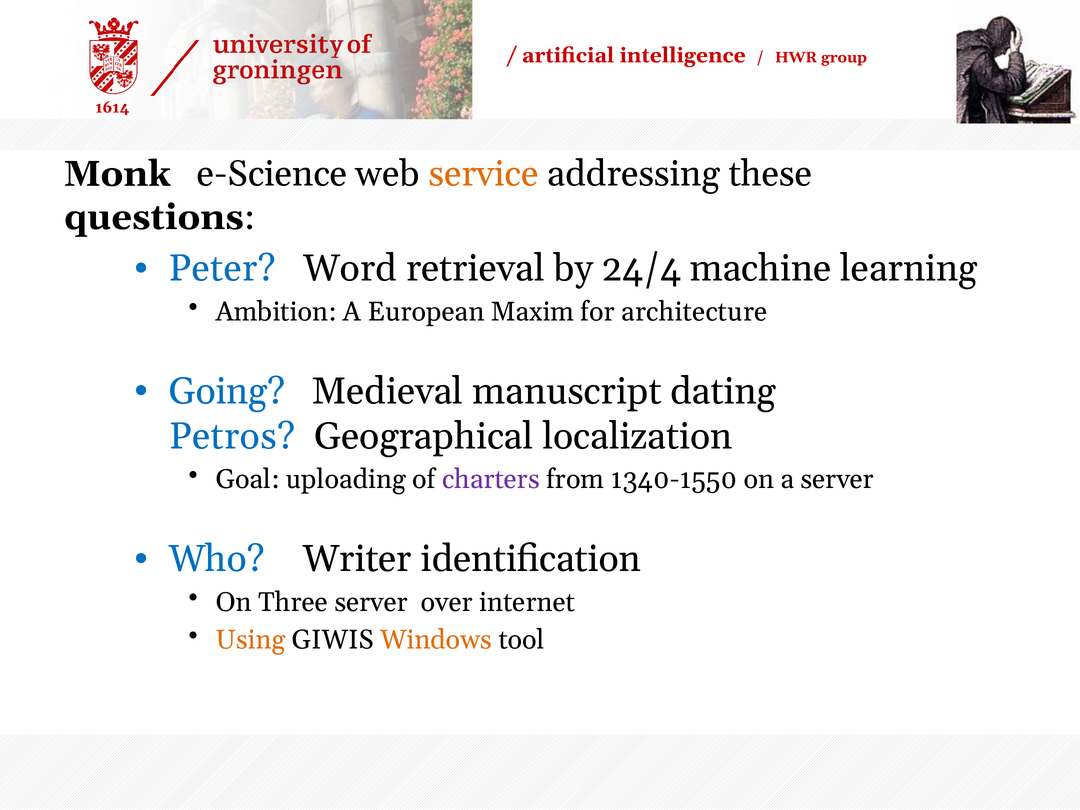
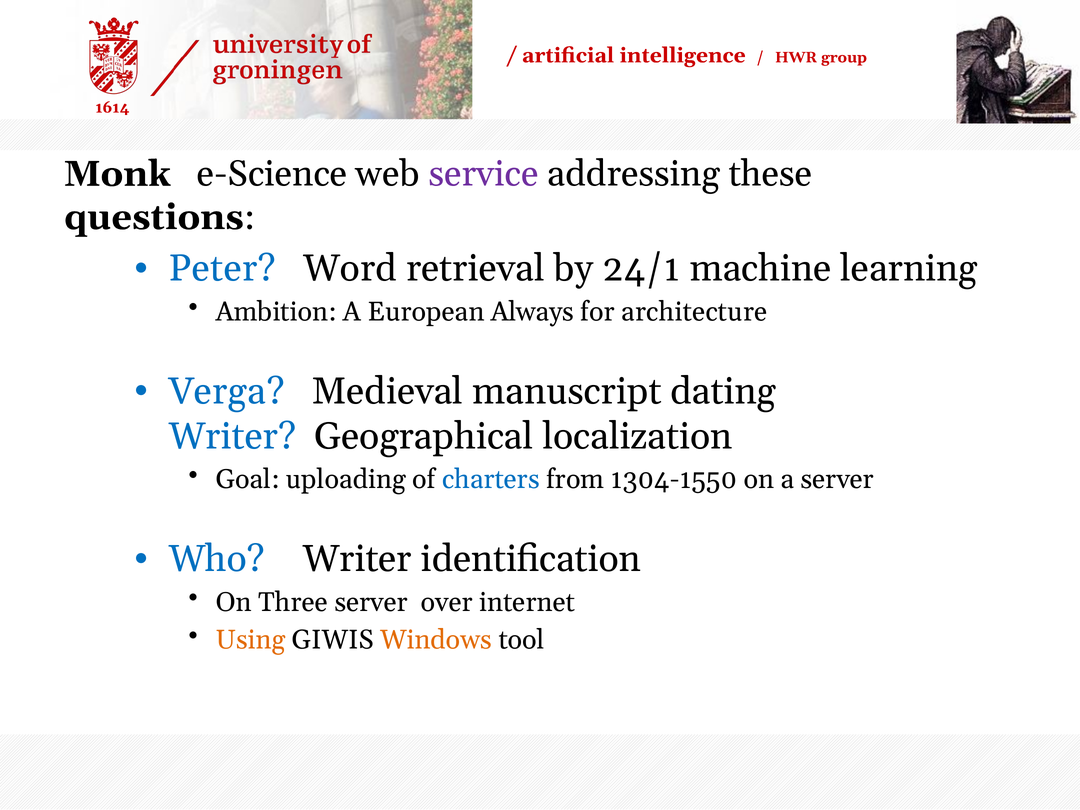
service colour: orange -> purple
24/4: 24/4 -> 24/1
Maxim: Maxim -> Always
Going: Going -> Verga
Petros at (232, 436): Petros -> Writer
charters colour: purple -> blue
1340-1550: 1340-1550 -> 1304-1550
